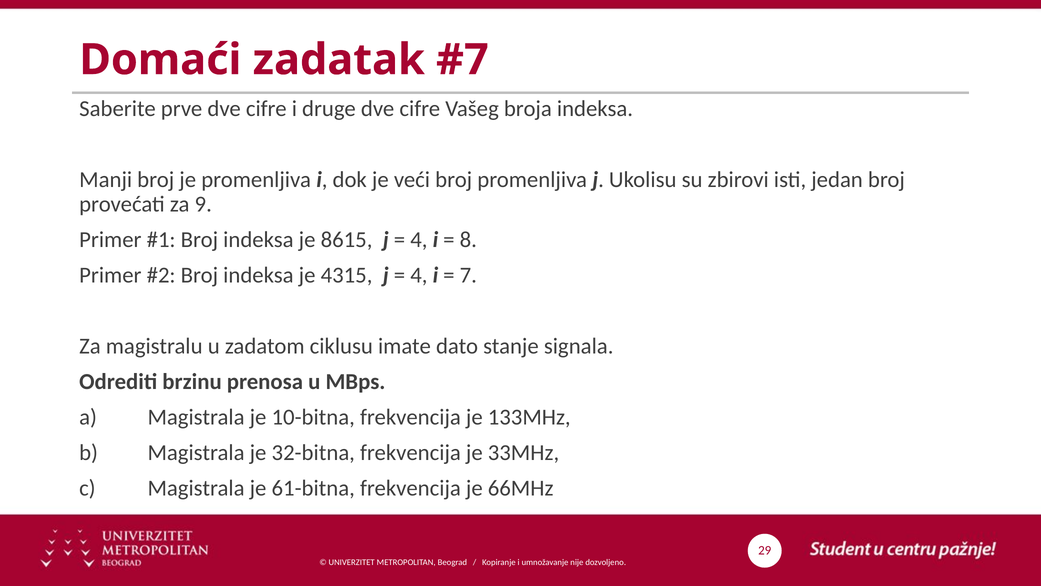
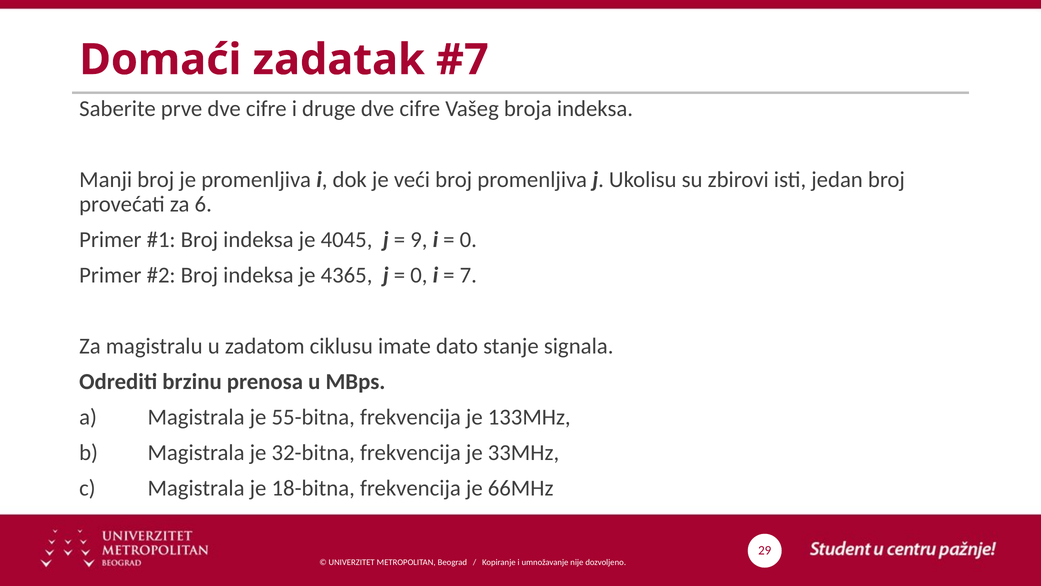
9: 9 -> 6
8615: 8615 -> 4045
4 at (419, 240): 4 -> 9
8 at (468, 240): 8 -> 0
4315: 4315 -> 4365
4 at (419, 275): 4 -> 0
10-bitna: 10-bitna -> 55-bitna
61-bitna: 61-bitna -> 18-bitna
